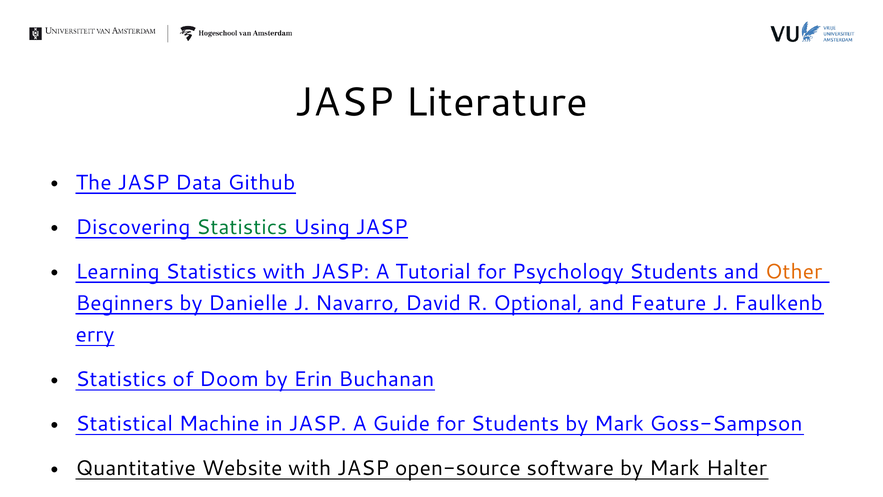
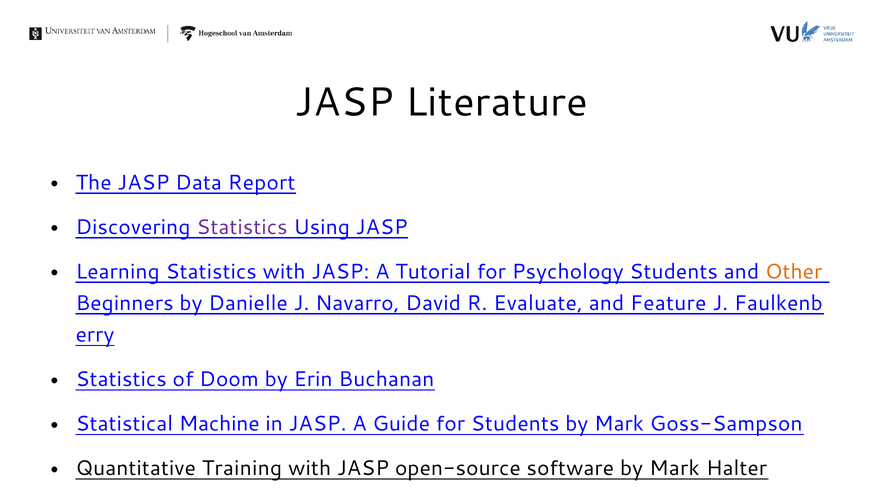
Github: Github -> Report
Statistics at (242, 227) colour: green -> purple
Optional: Optional -> Evaluate
Website: Website -> Training
